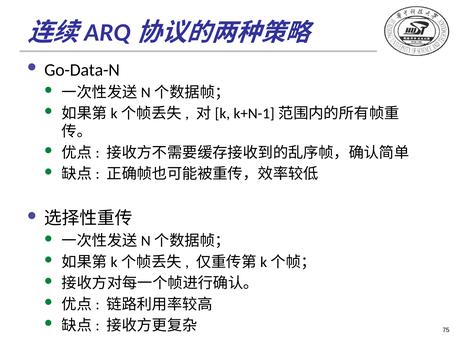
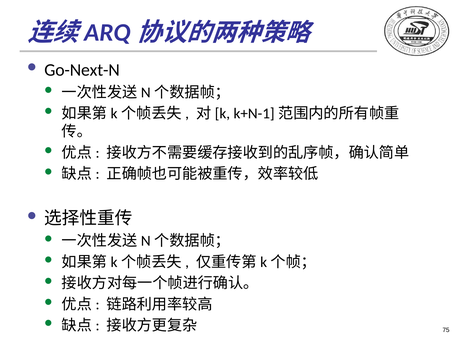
Go-Data-N: Go-Data-N -> Go-Next-N
